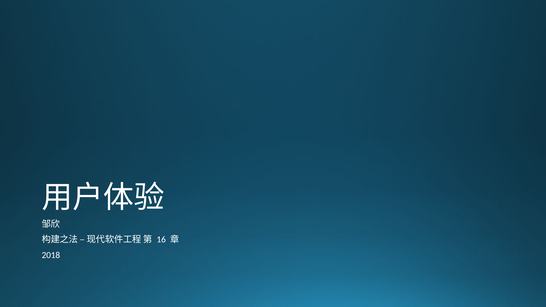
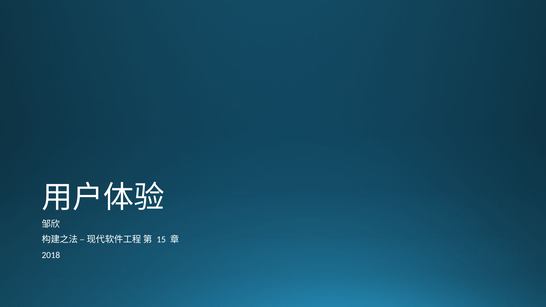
16: 16 -> 15
